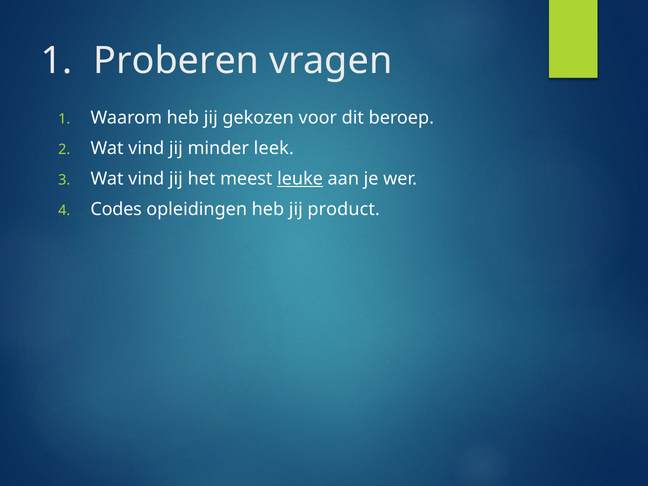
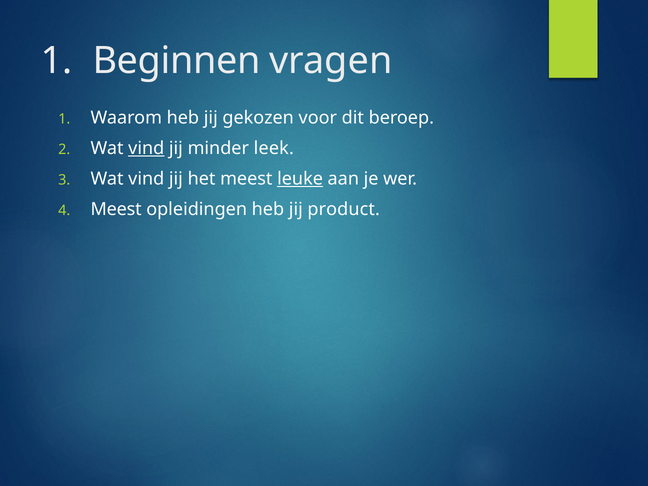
Proberen: Proberen -> Beginnen
vind at (146, 148) underline: none -> present
Codes at (116, 210): Codes -> Meest
